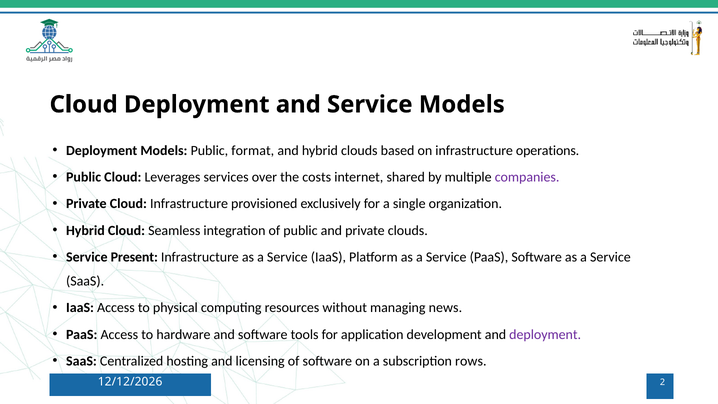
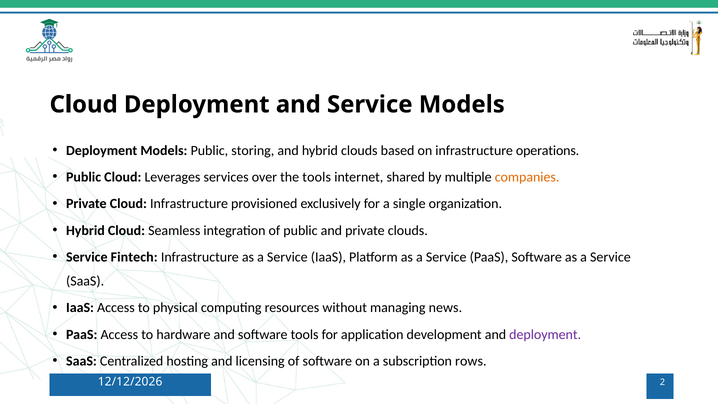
format: format -> storing
the costs: costs -> tools
companies colour: purple -> orange
Present: Present -> Fintech
